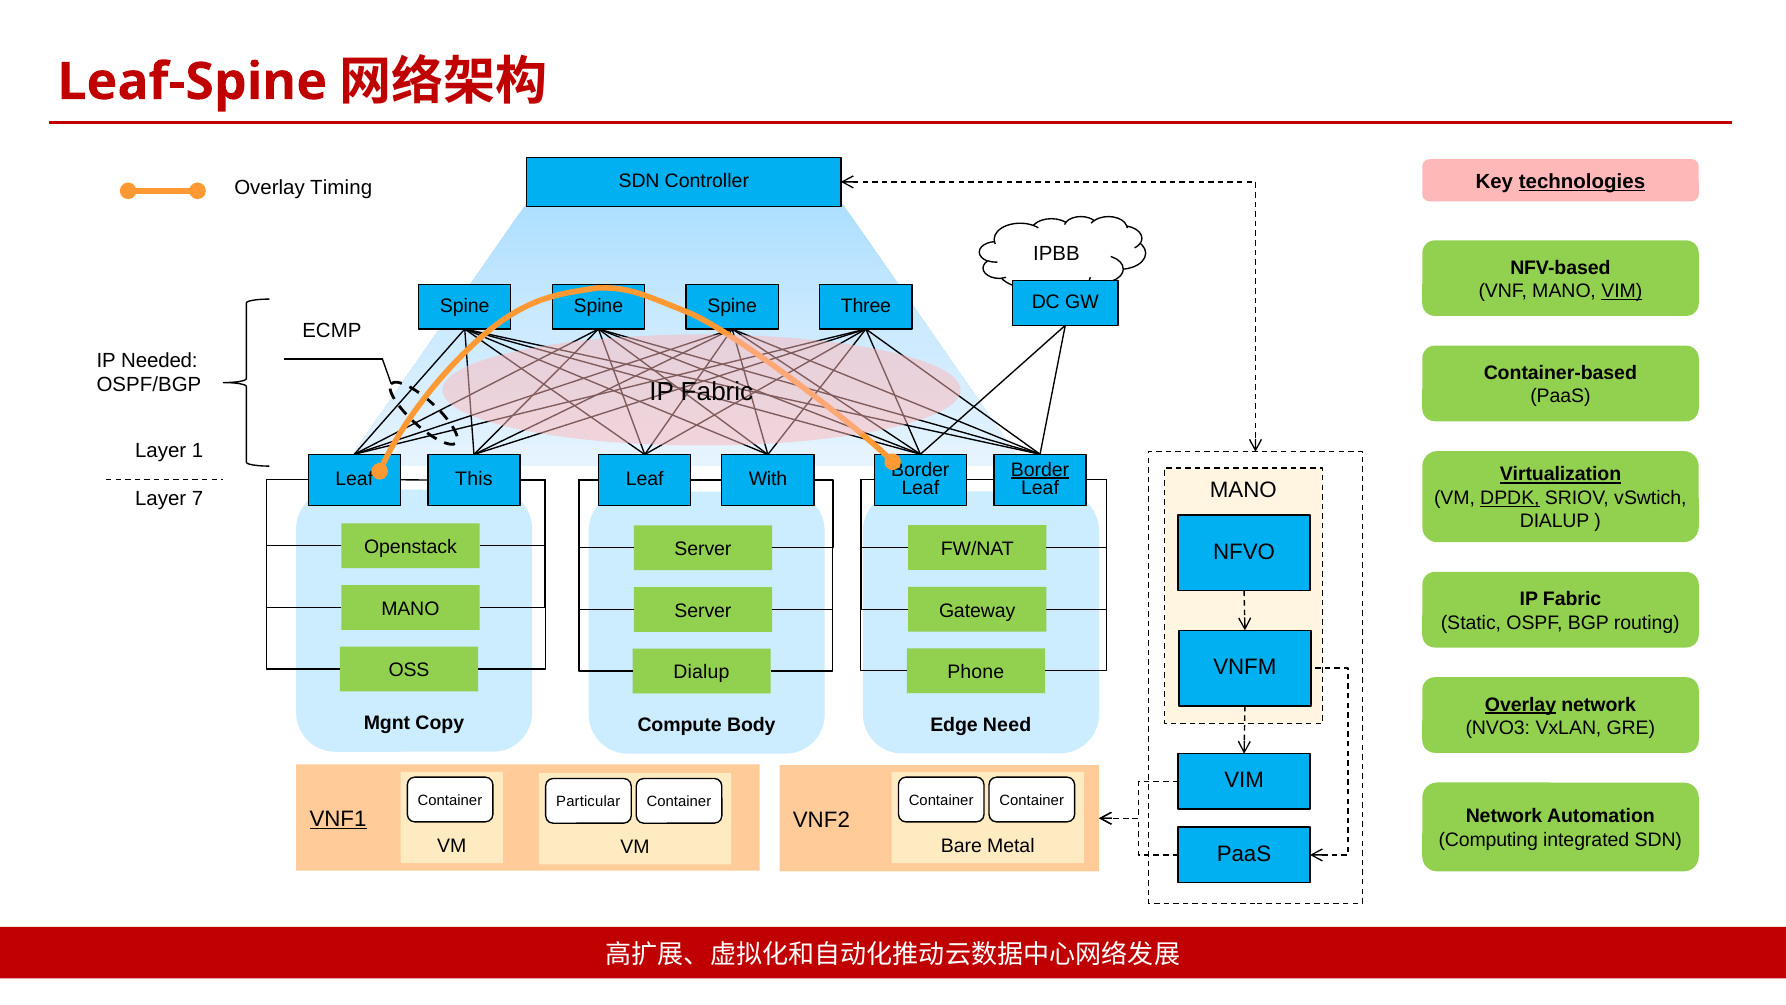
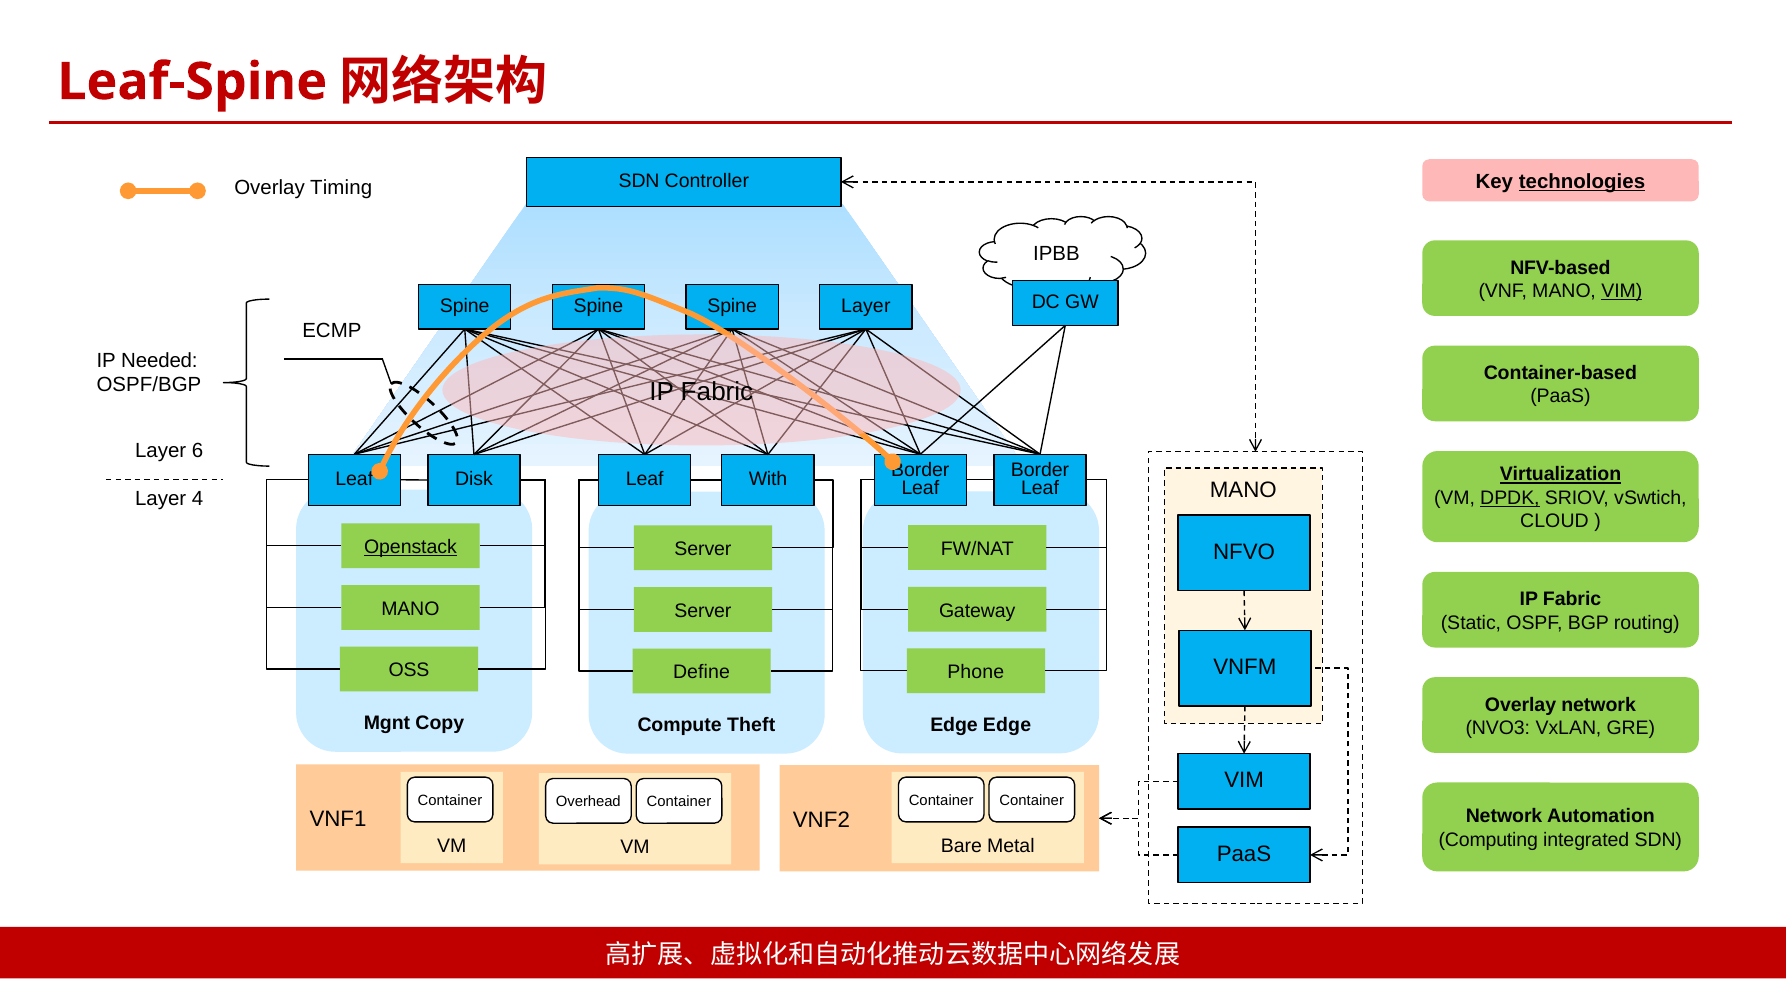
Spine Three: Three -> Layer
1: 1 -> 6
Border at (1040, 469) underline: present -> none
This: This -> Disk
7: 7 -> 4
DIALUP at (1555, 521): DIALUP -> CLOUD
Openstack underline: none -> present
Dialup at (701, 672): Dialup -> Define
Overlay at (1521, 704) underline: present -> none
Edge Need: Need -> Edge
Body: Body -> Theft
Particular: Particular -> Overhead
VNF1 underline: present -> none
